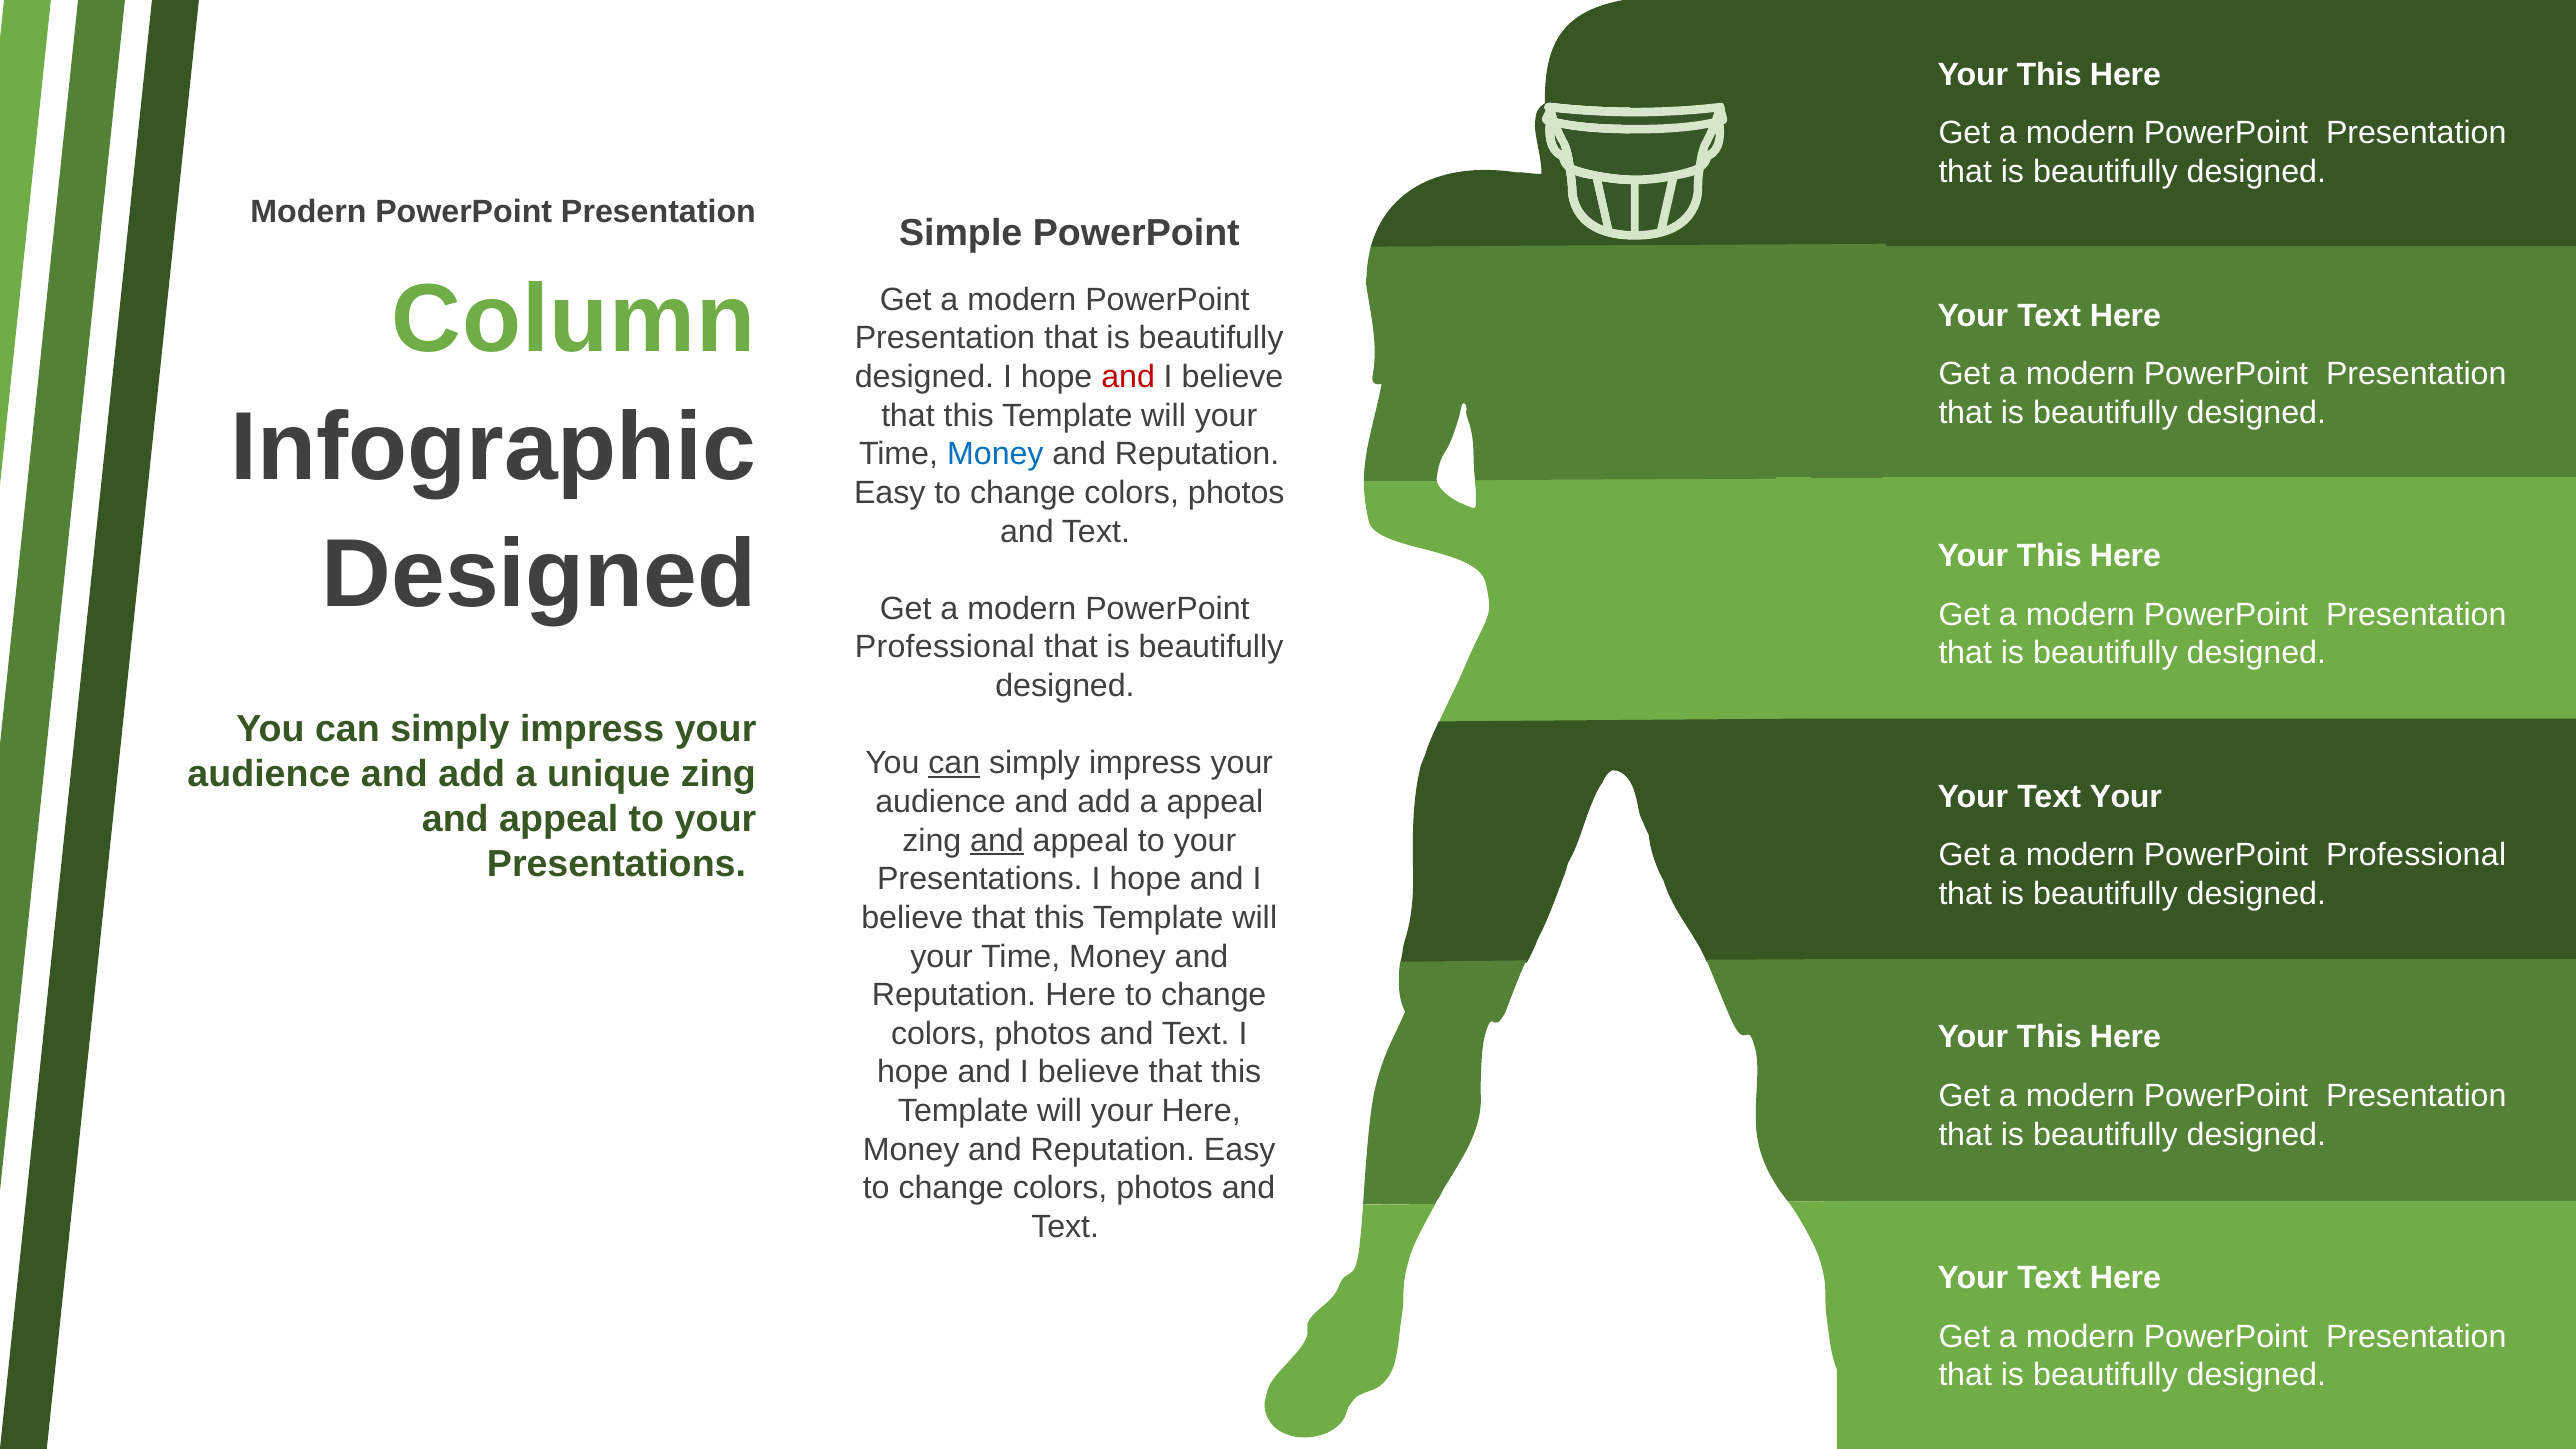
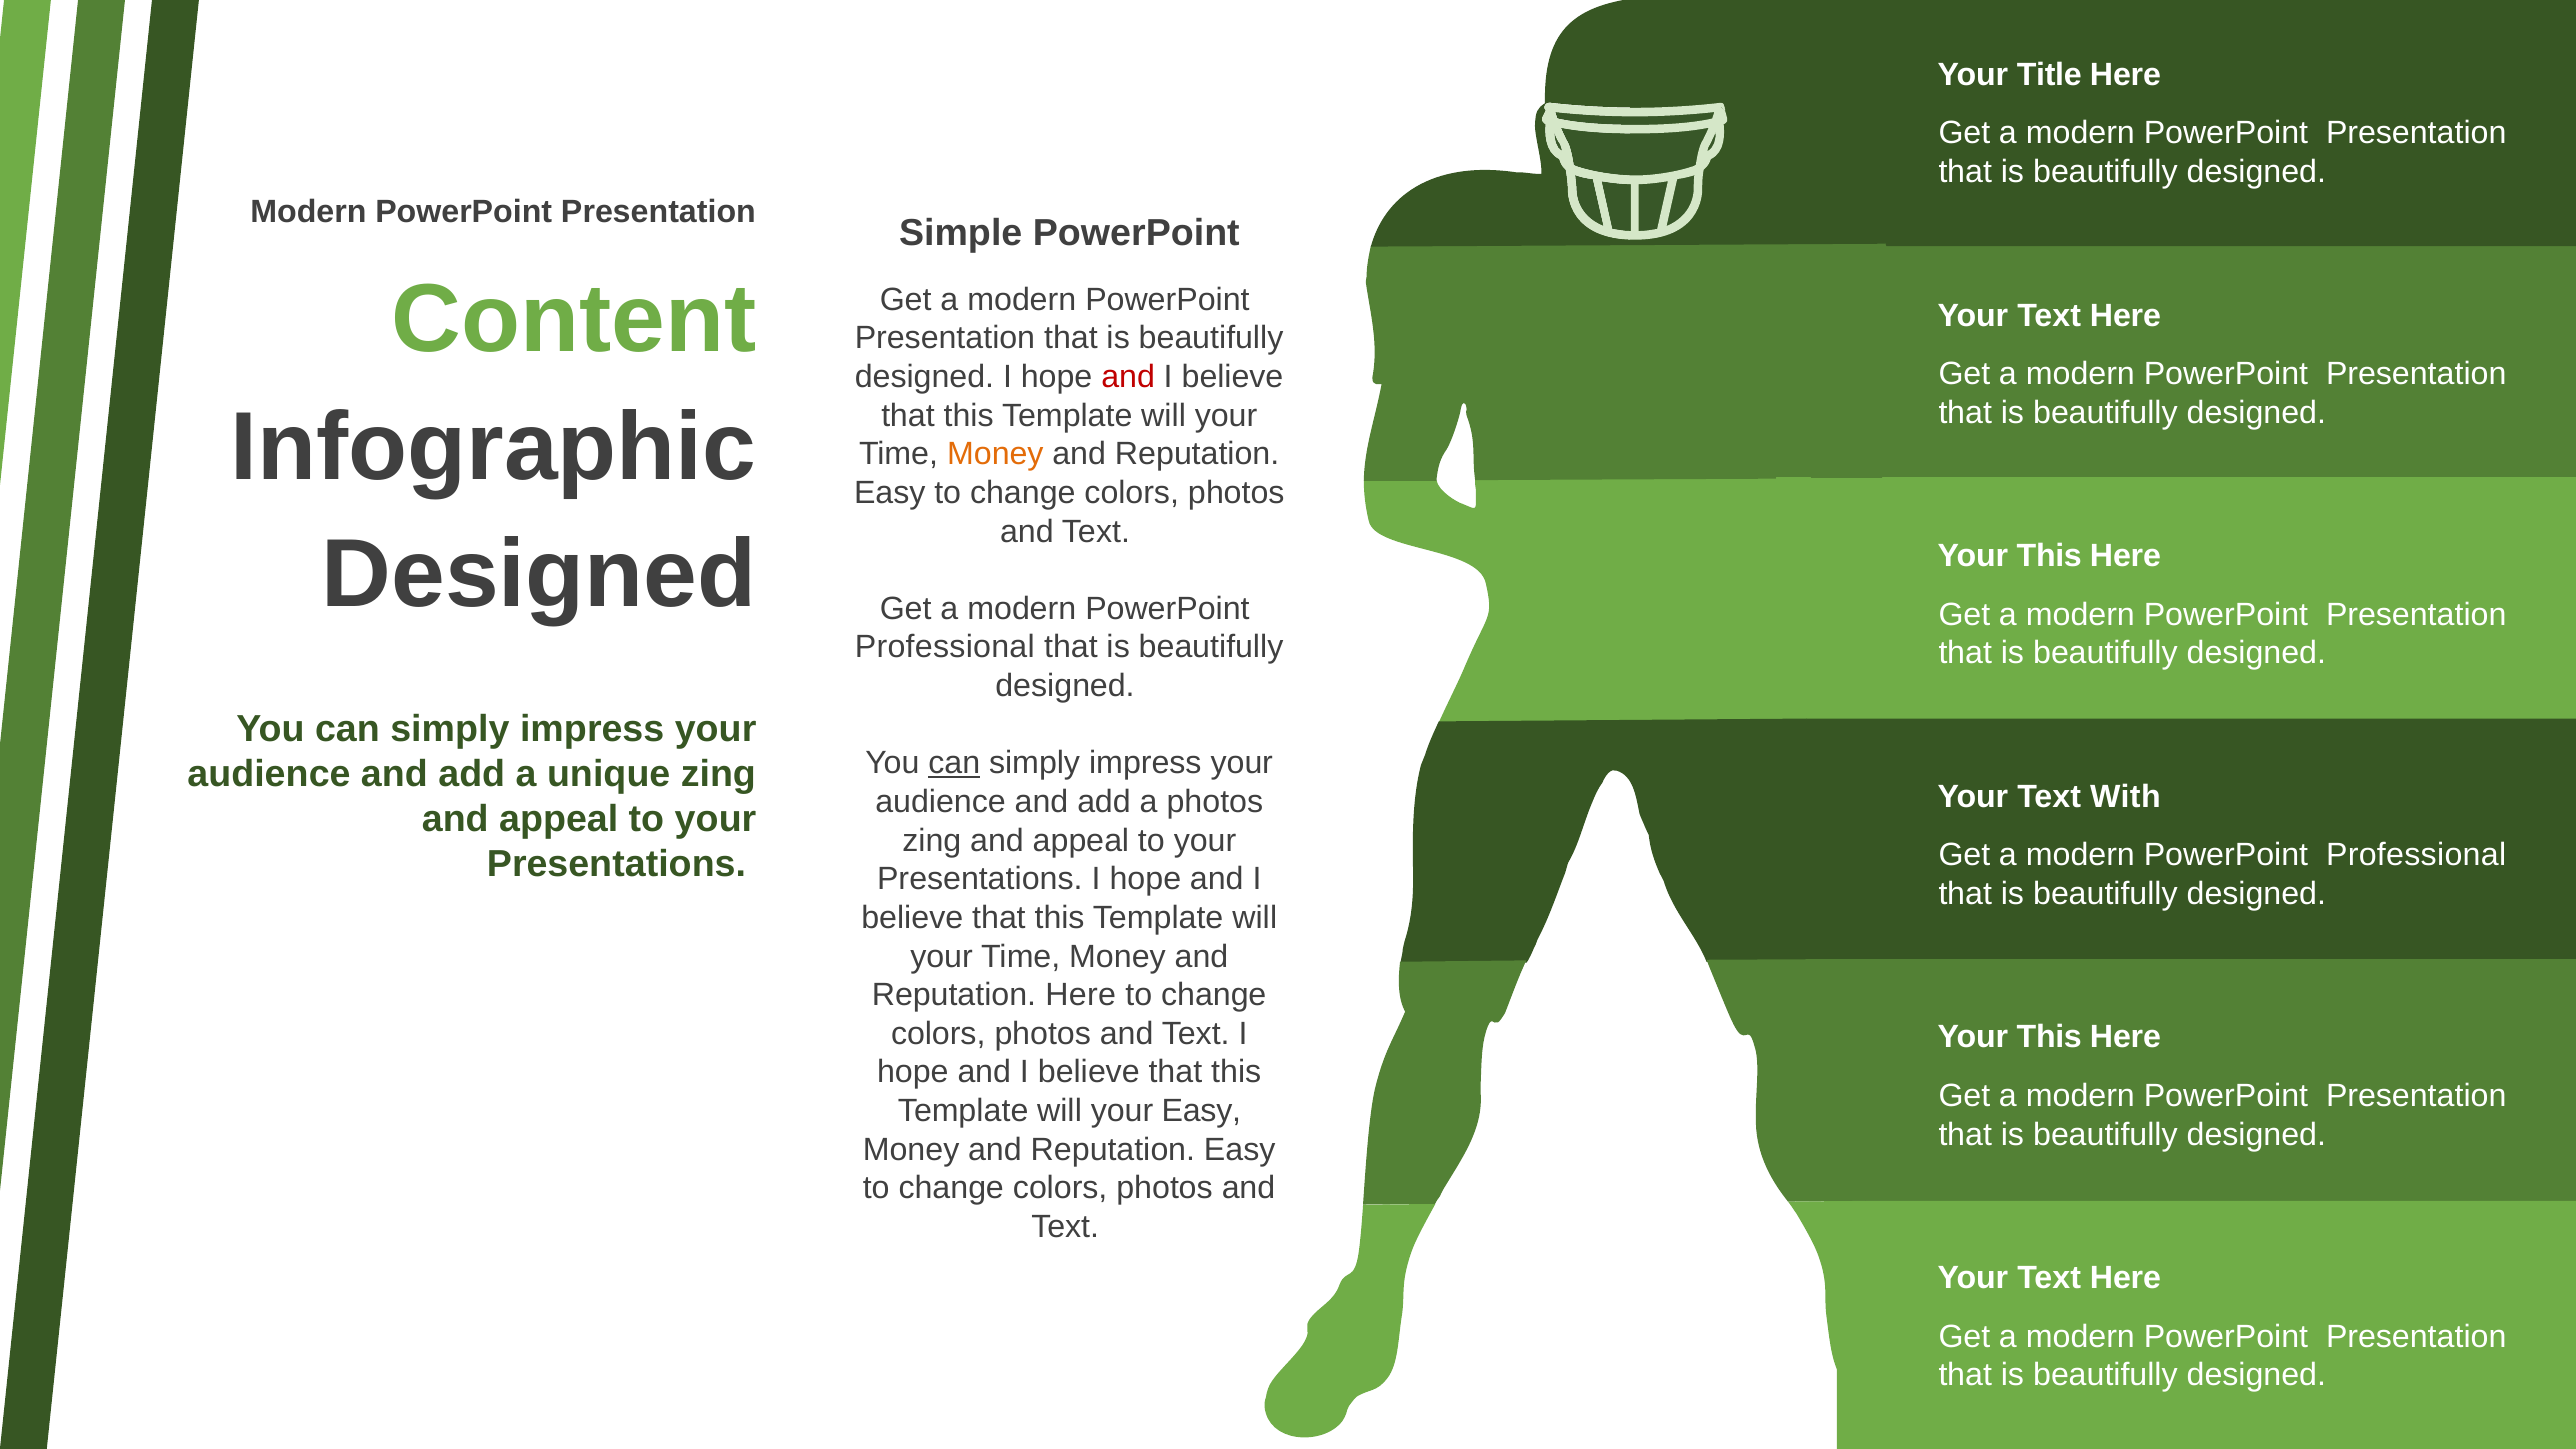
This at (2049, 75): This -> Title
Column: Column -> Content
Money at (995, 454) colour: blue -> orange
Text Your: Your -> With
a appeal: appeal -> photos
and at (997, 841) underline: present -> none
your Here: Here -> Easy
